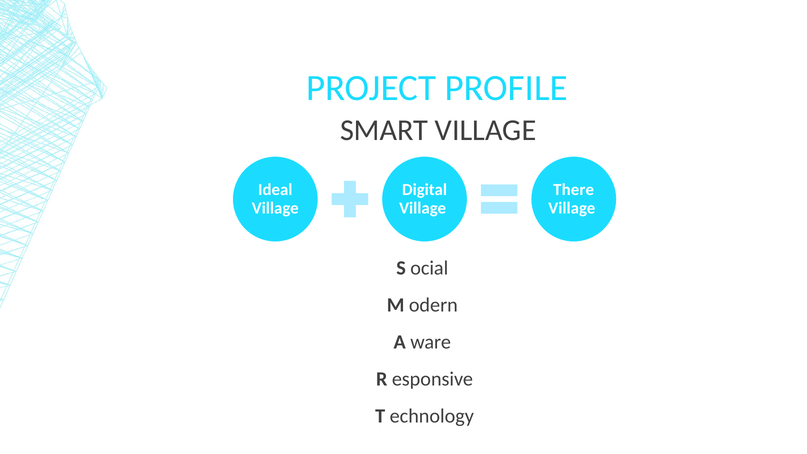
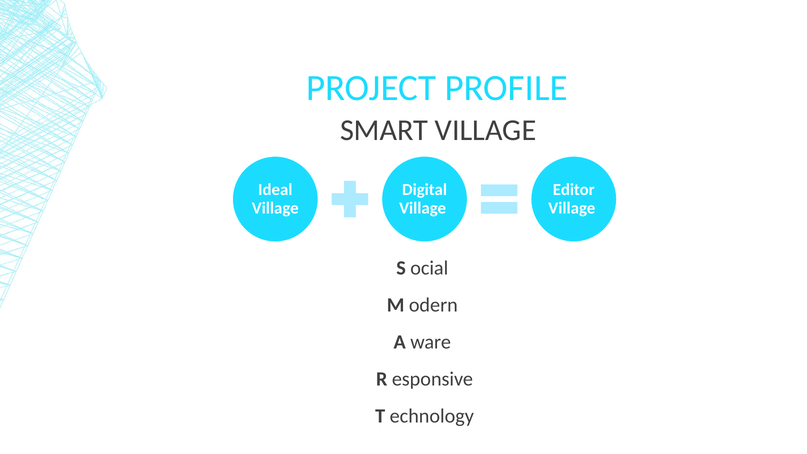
There: There -> Editor
